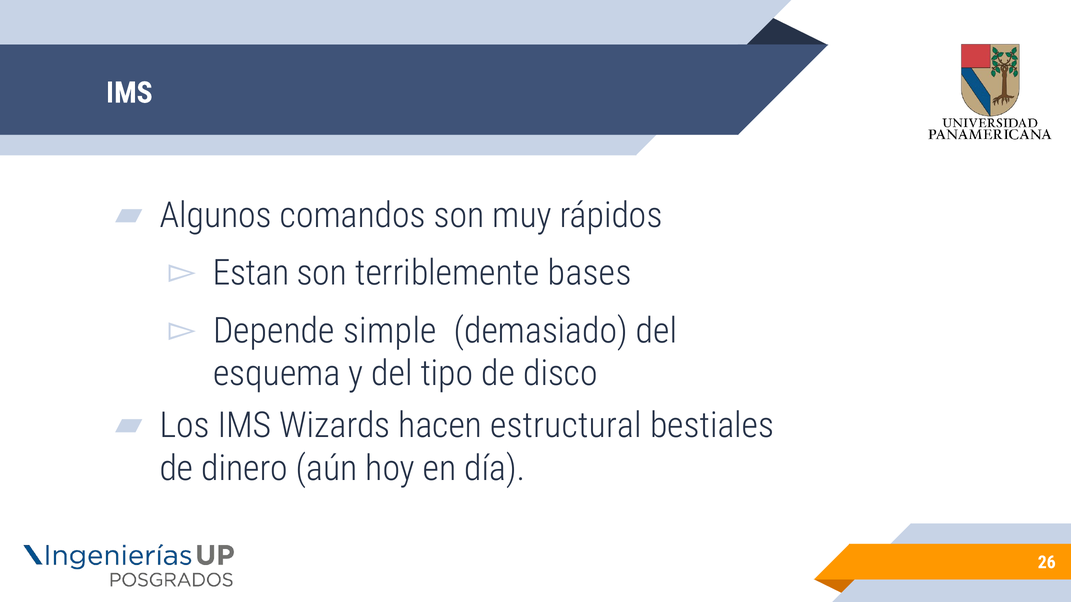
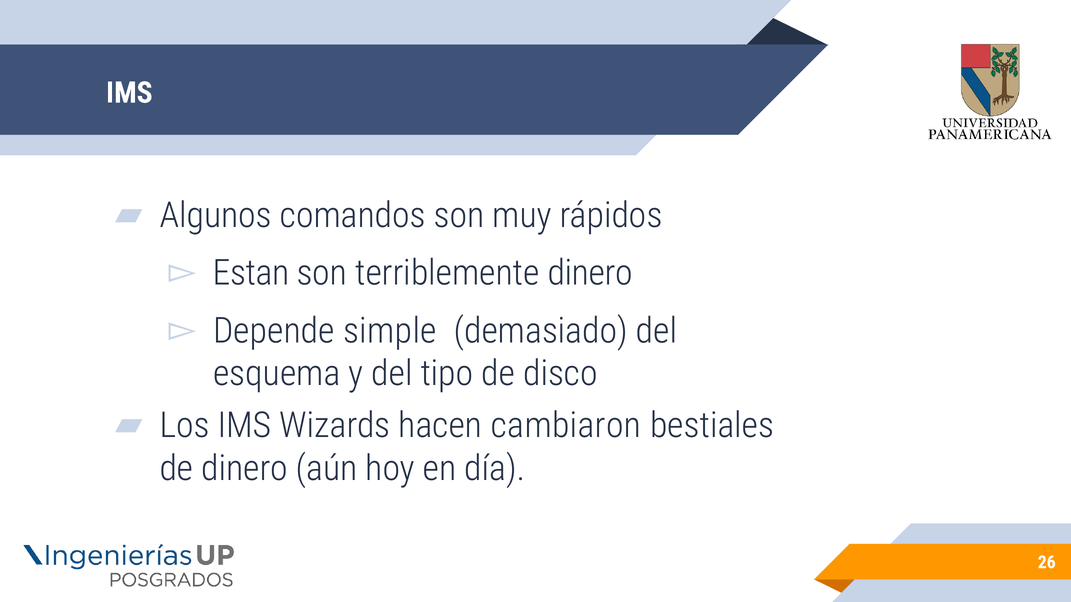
terriblemente bases: bases -> dinero
estructural: estructural -> cambiaron
